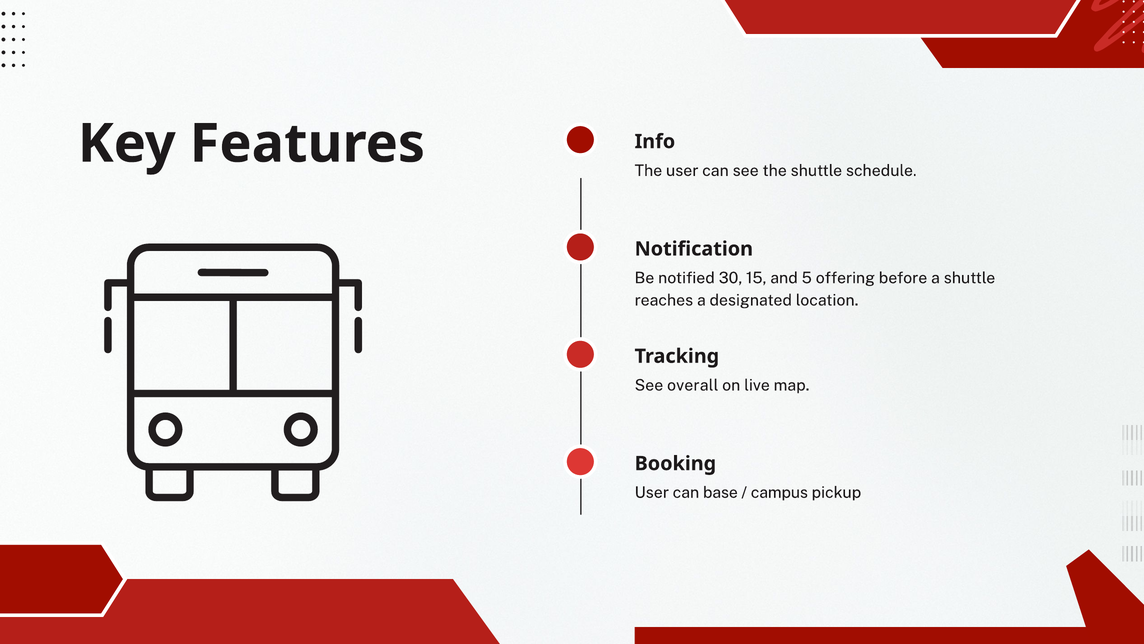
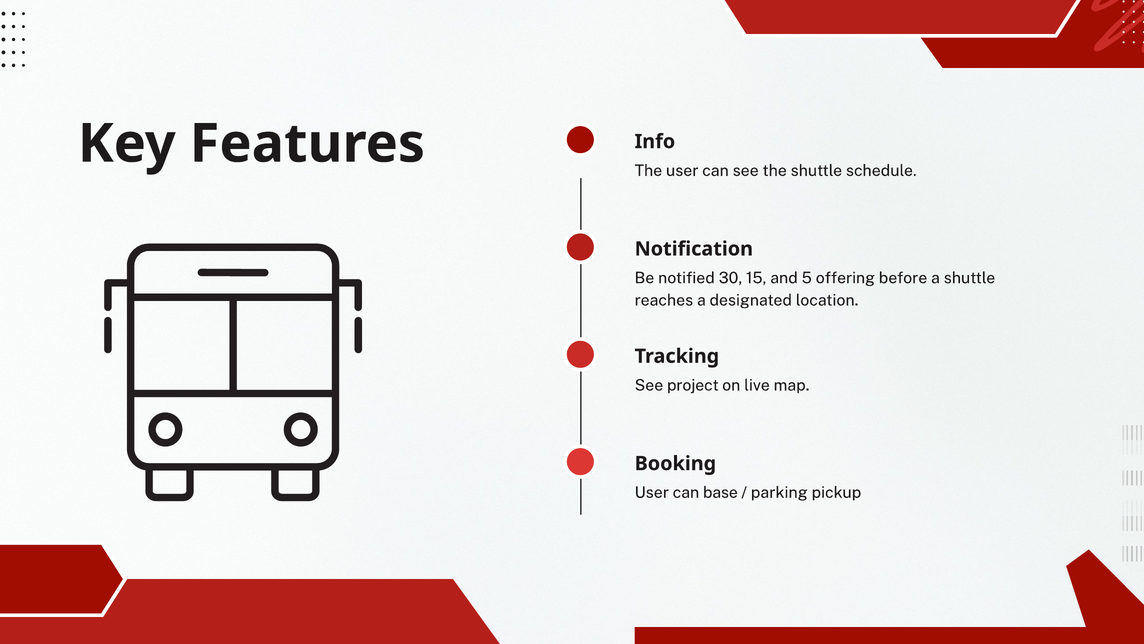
overall: overall -> project
campus: campus -> parking
